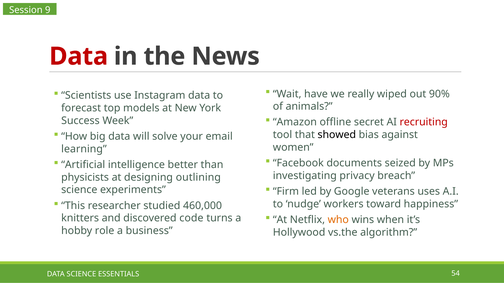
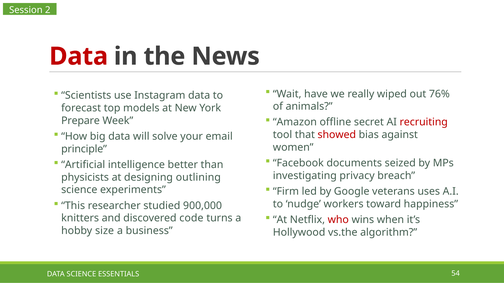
9: 9 -> 2
90%: 90% -> 76%
Success: Success -> Prepare
showed colour: black -> red
learning: learning -> principle
460,000: 460,000 -> 900,000
who colour: orange -> red
role: role -> size
